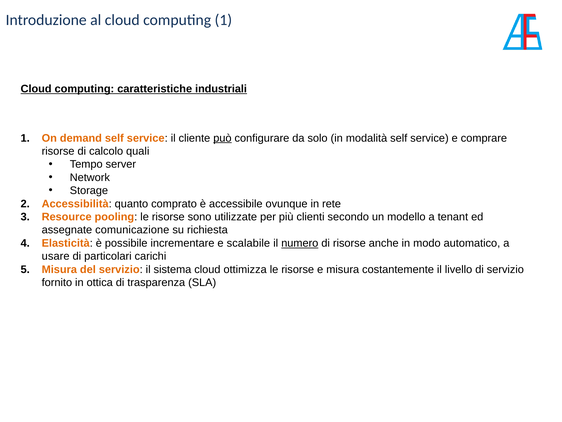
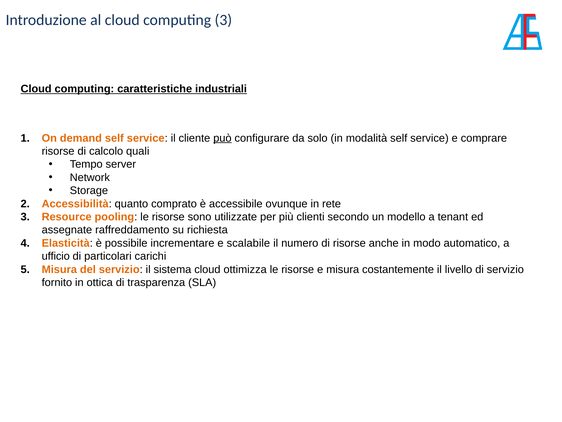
computing 1: 1 -> 3
comunicazione: comunicazione -> raffreddamento
numero underline: present -> none
usare: usare -> ufficio
